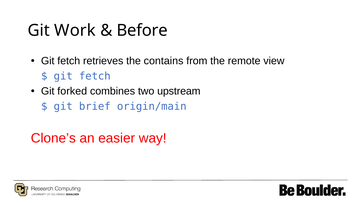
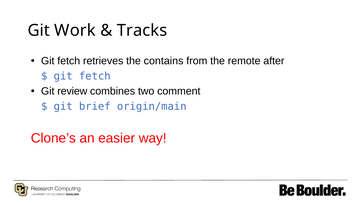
Before: Before -> Tracks
view: view -> after
forked: forked -> review
upstream: upstream -> comment
